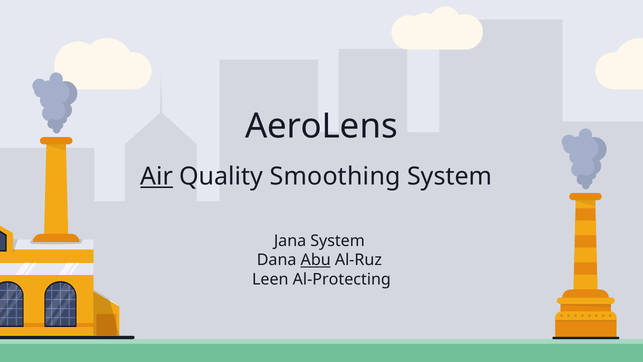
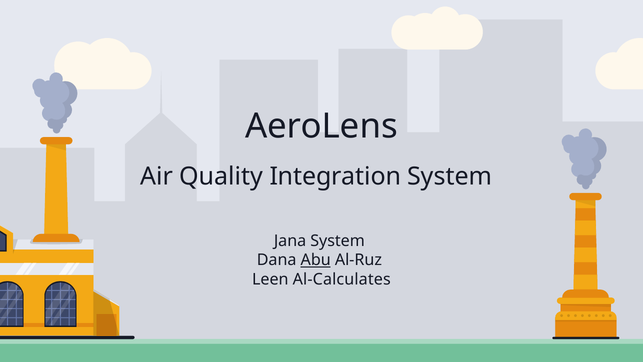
Air underline: present -> none
Smoothing: Smoothing -> Integration
Al-Protecting: Al-Protecting -> Al-Calculates
